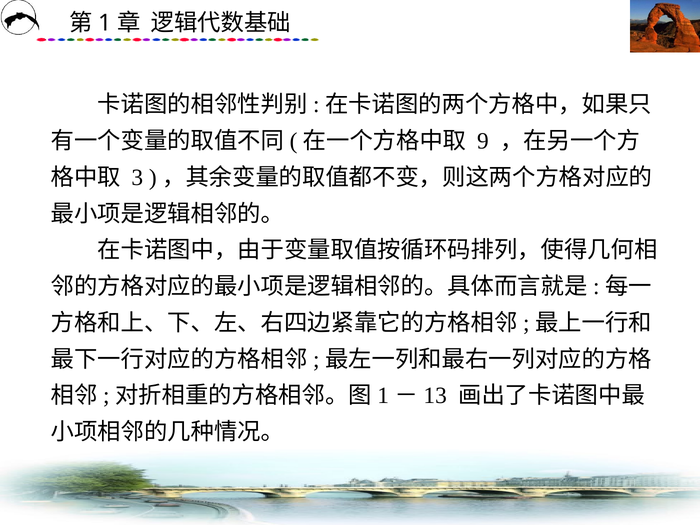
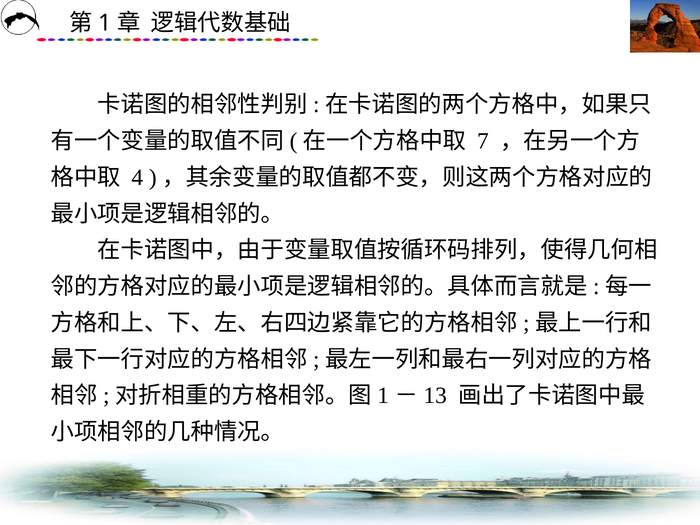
9: 9 -> 7
3: 3 -> 4
